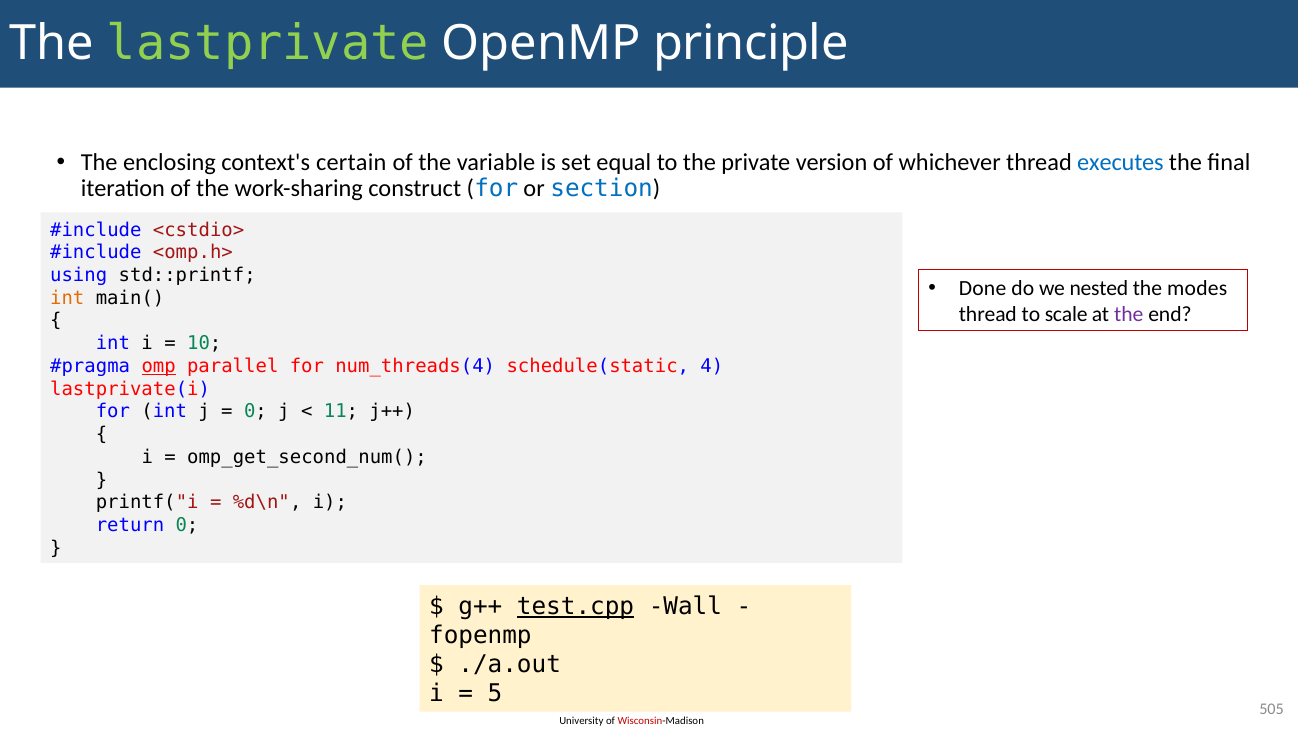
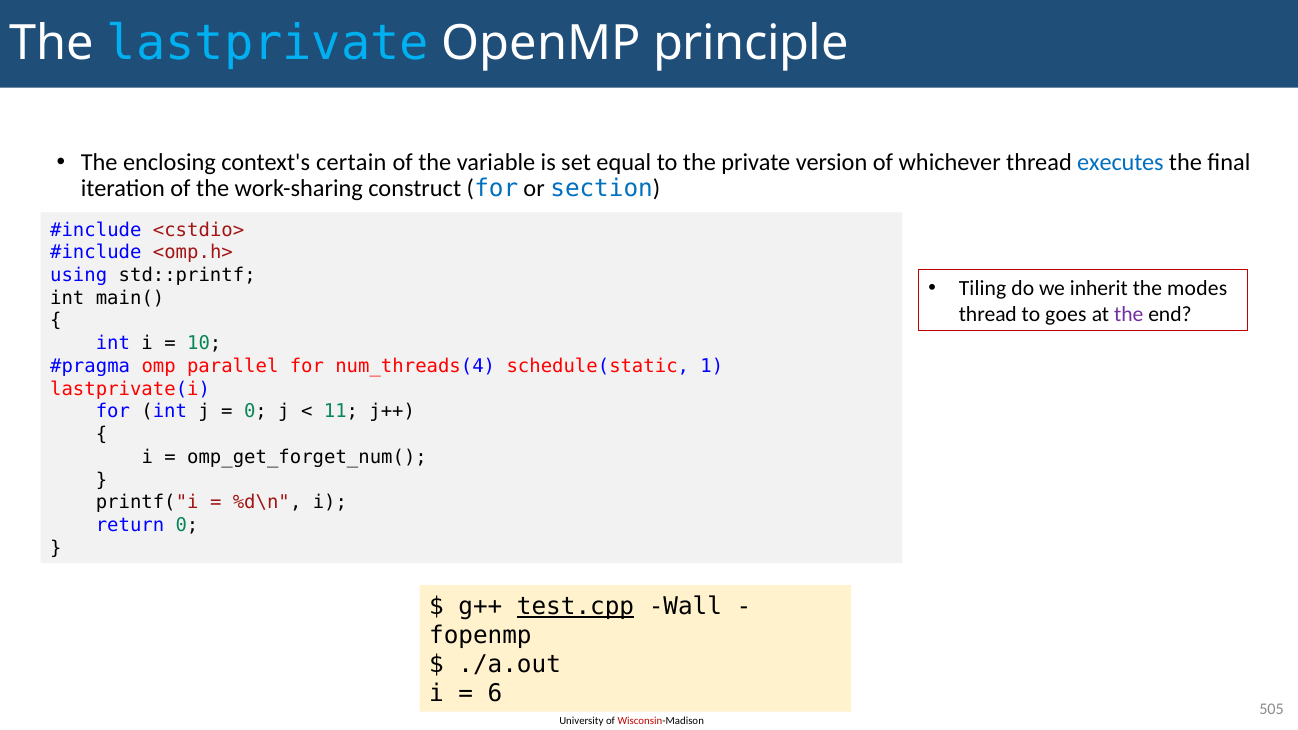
lastprivate colour: light green -> light blue
Done: Done -> Tiling
nested: nested -> inherit
int at (67, 298) colour: orange -> black
scale: scale -> goes
omp underline: present -> none
4: 4 -> 1
omp_get_second_num(: omp_get_second_num( -> omp_get_forget_num(
5: 5 -> 6
